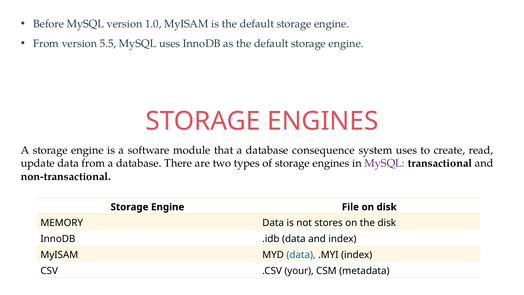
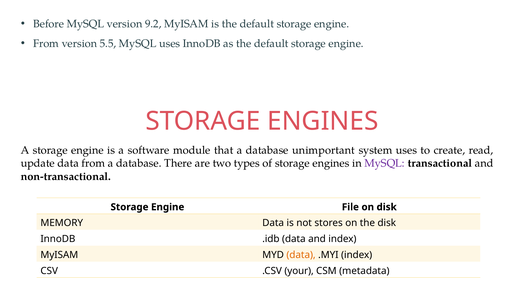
1.0: 1.0 -> 9.2
consequence: consequence -> unimportant
data at (301, 255) colour: blue -> orange
